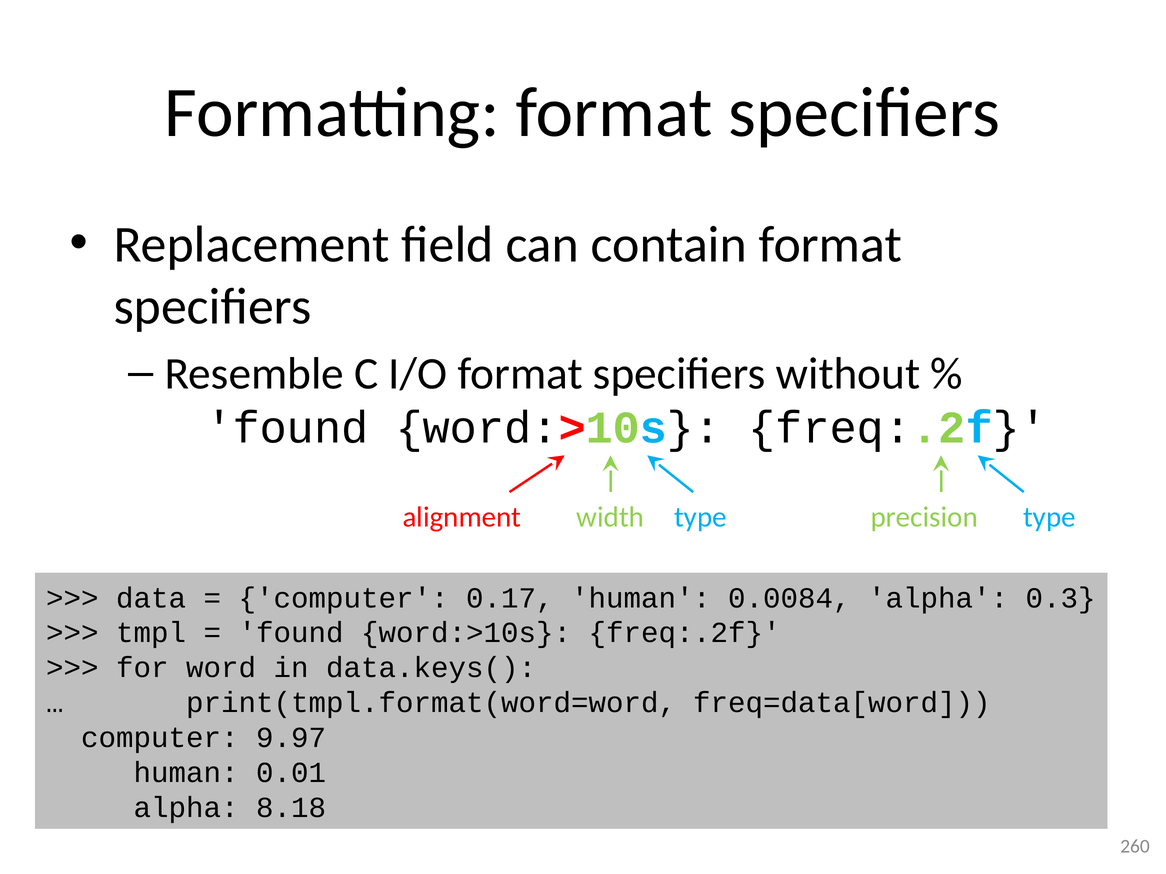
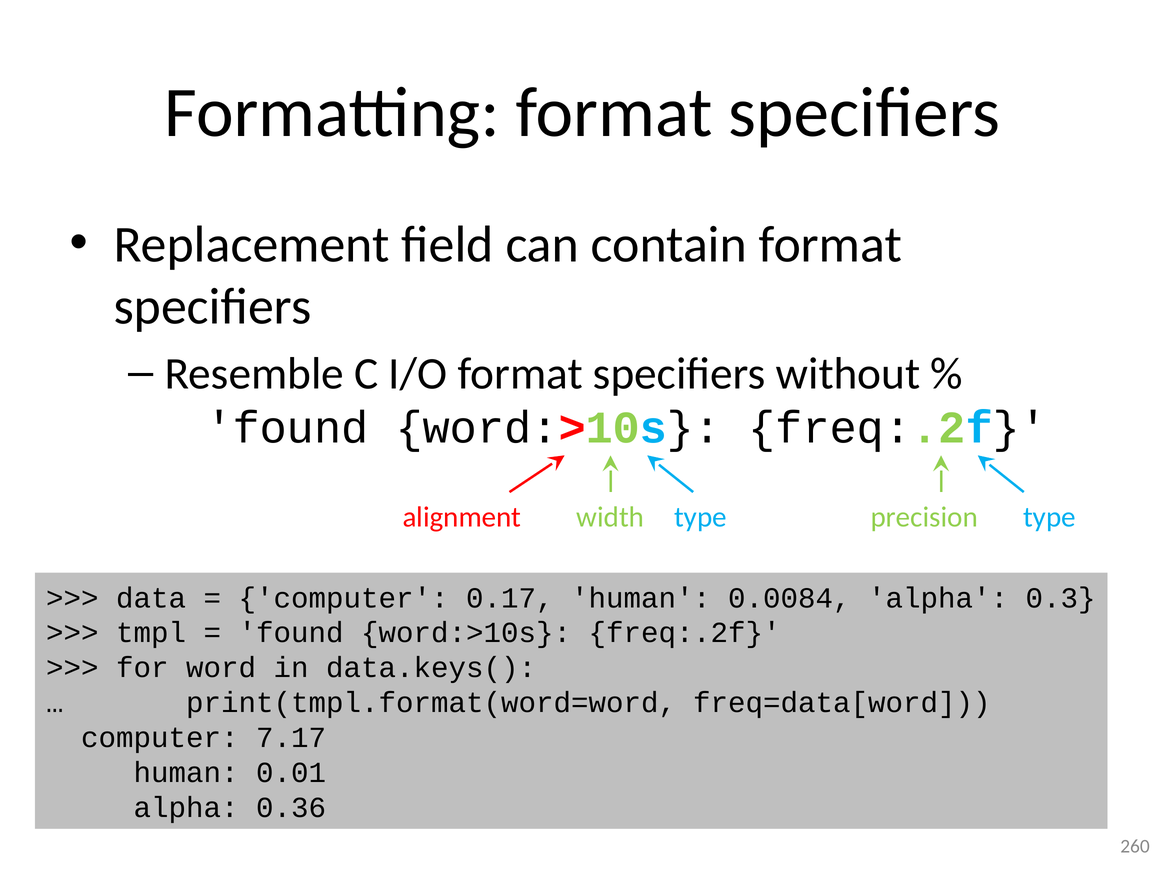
9.97: 9.97 -> 7.17
8.18: 8.18 -> 0.36
